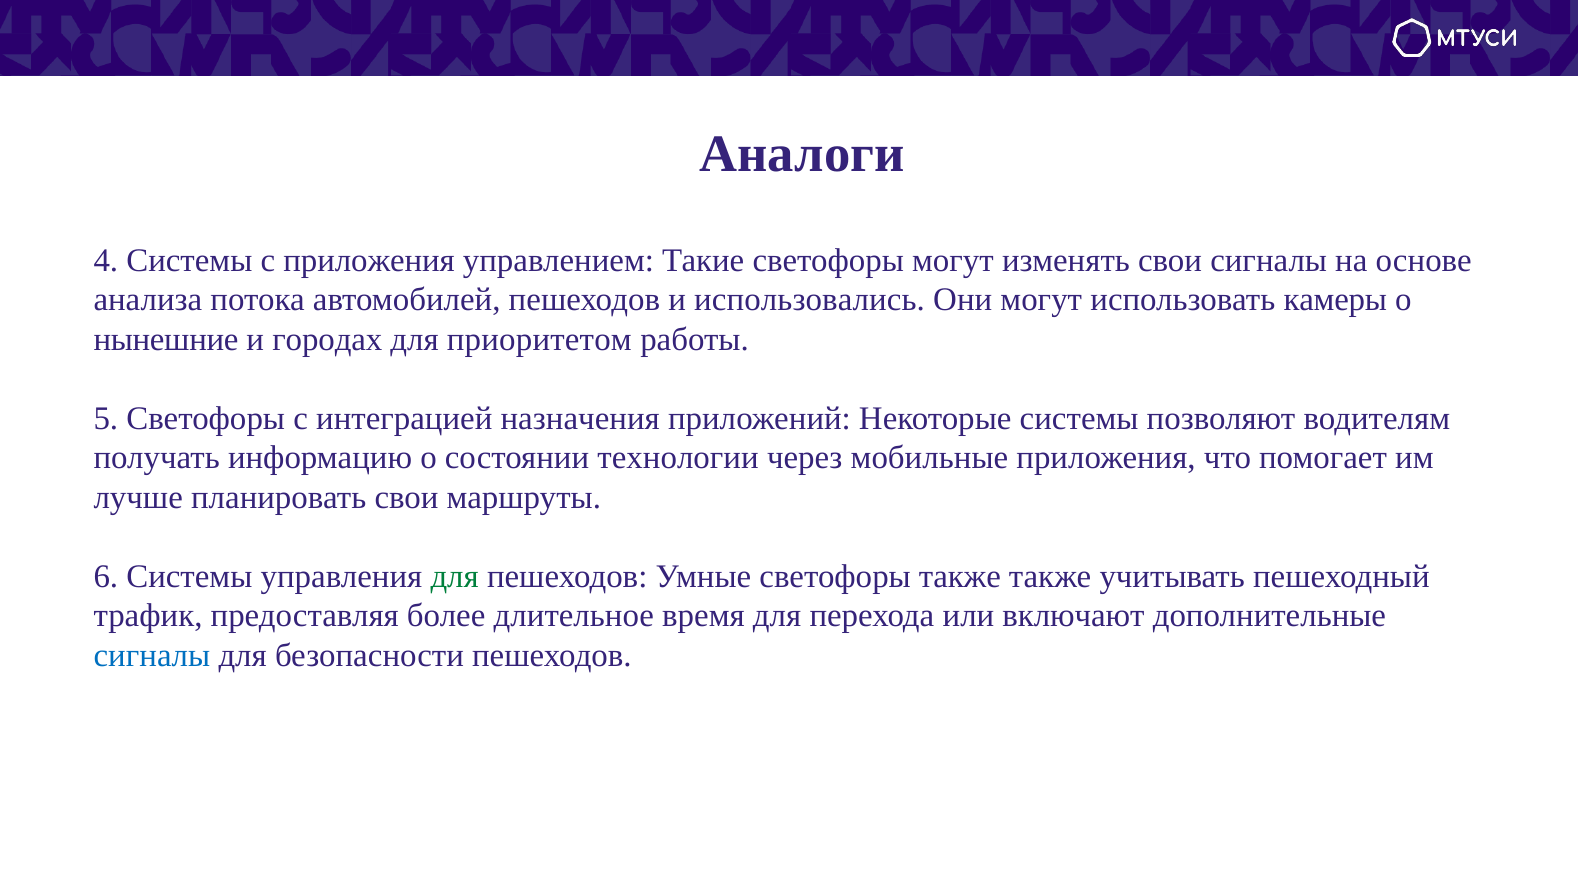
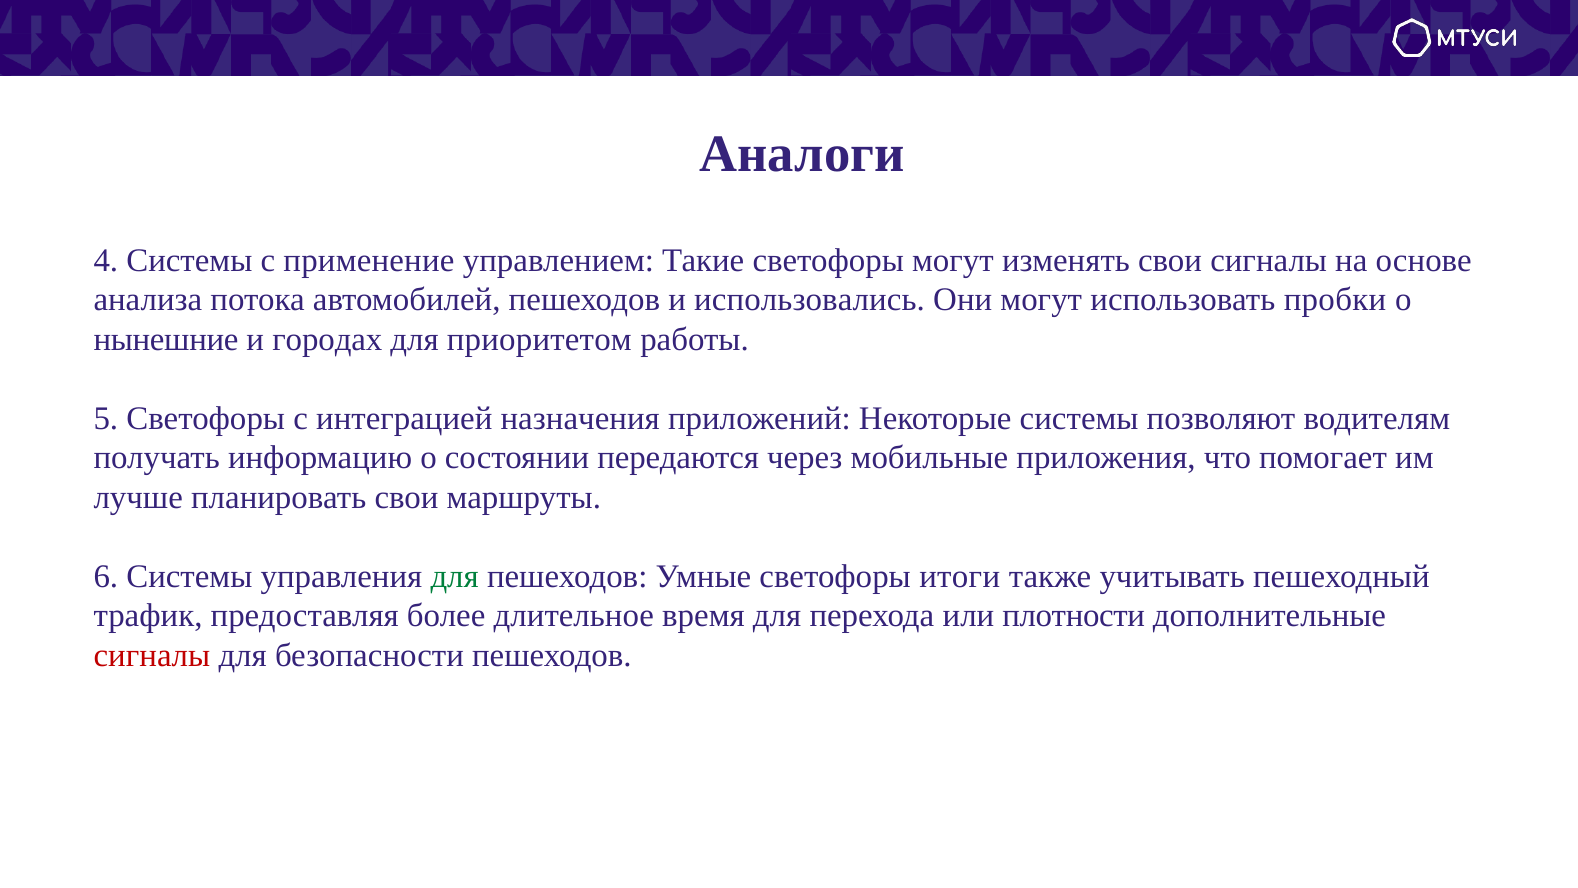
с приложения: приложения -> применение
камеры: камеры -> пробки
технологии: технологии -> передаются
светофоры также: также -> итоги
включают: включают -> плотности
сигналы at (152, 655) colour: blue -> red
